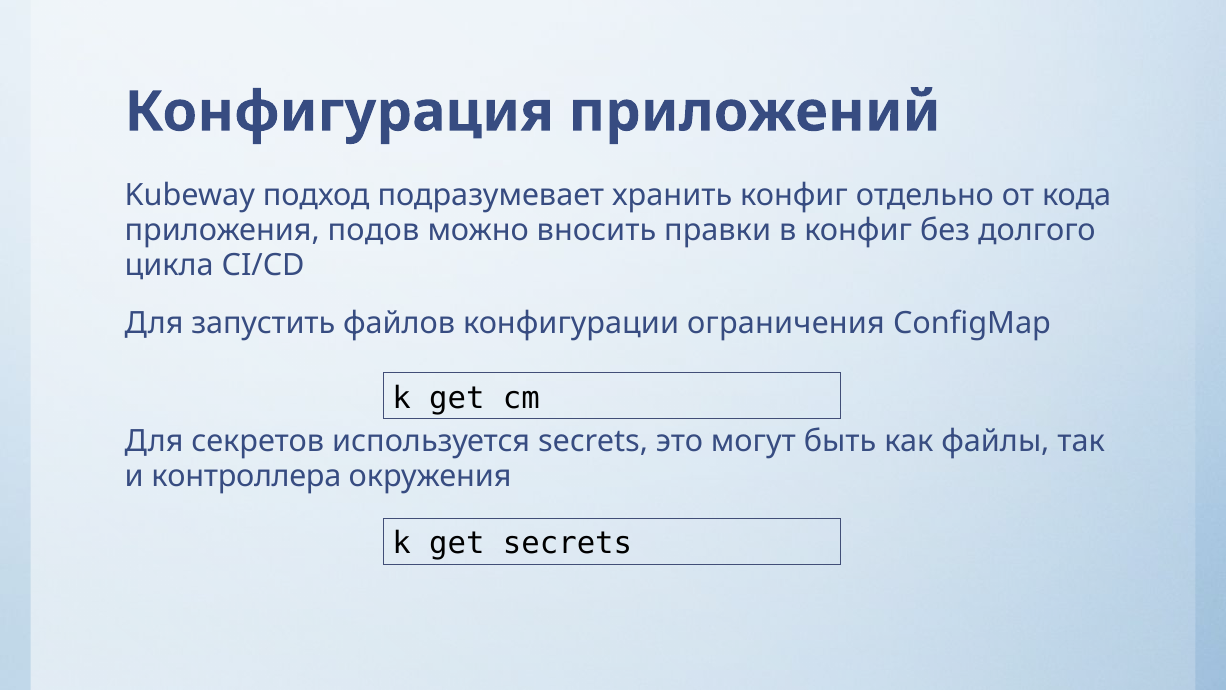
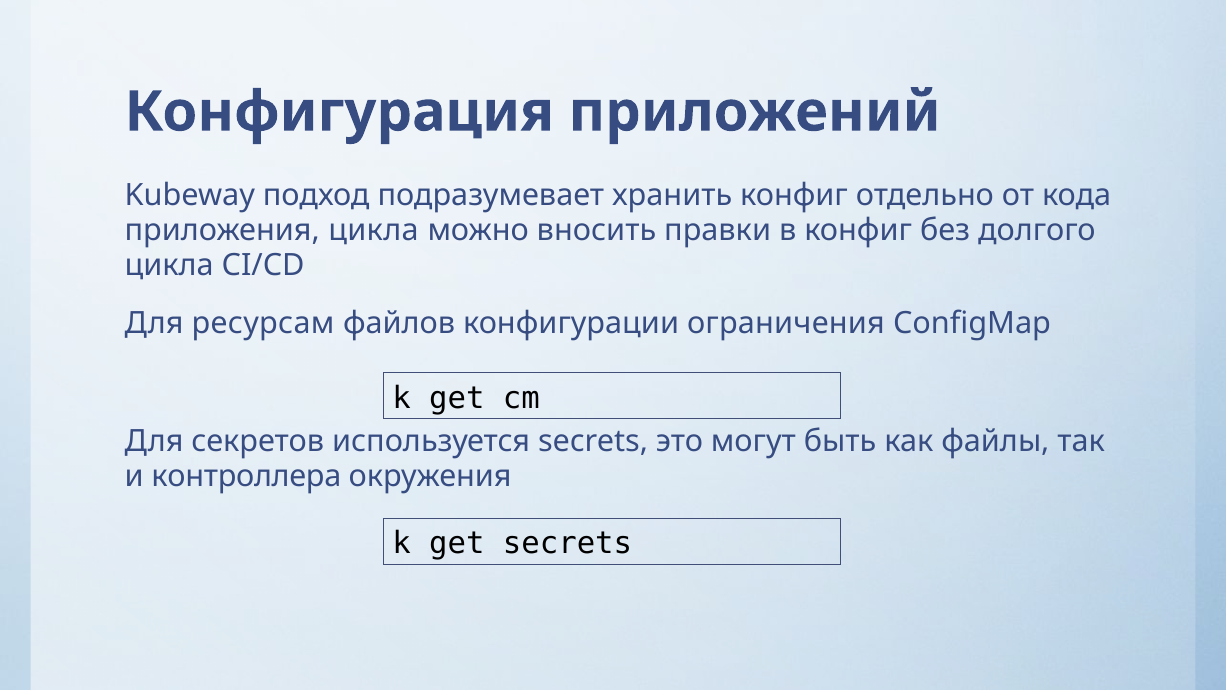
приложения подов: подов -> цикла
запустить: запустить -> ресурсам
